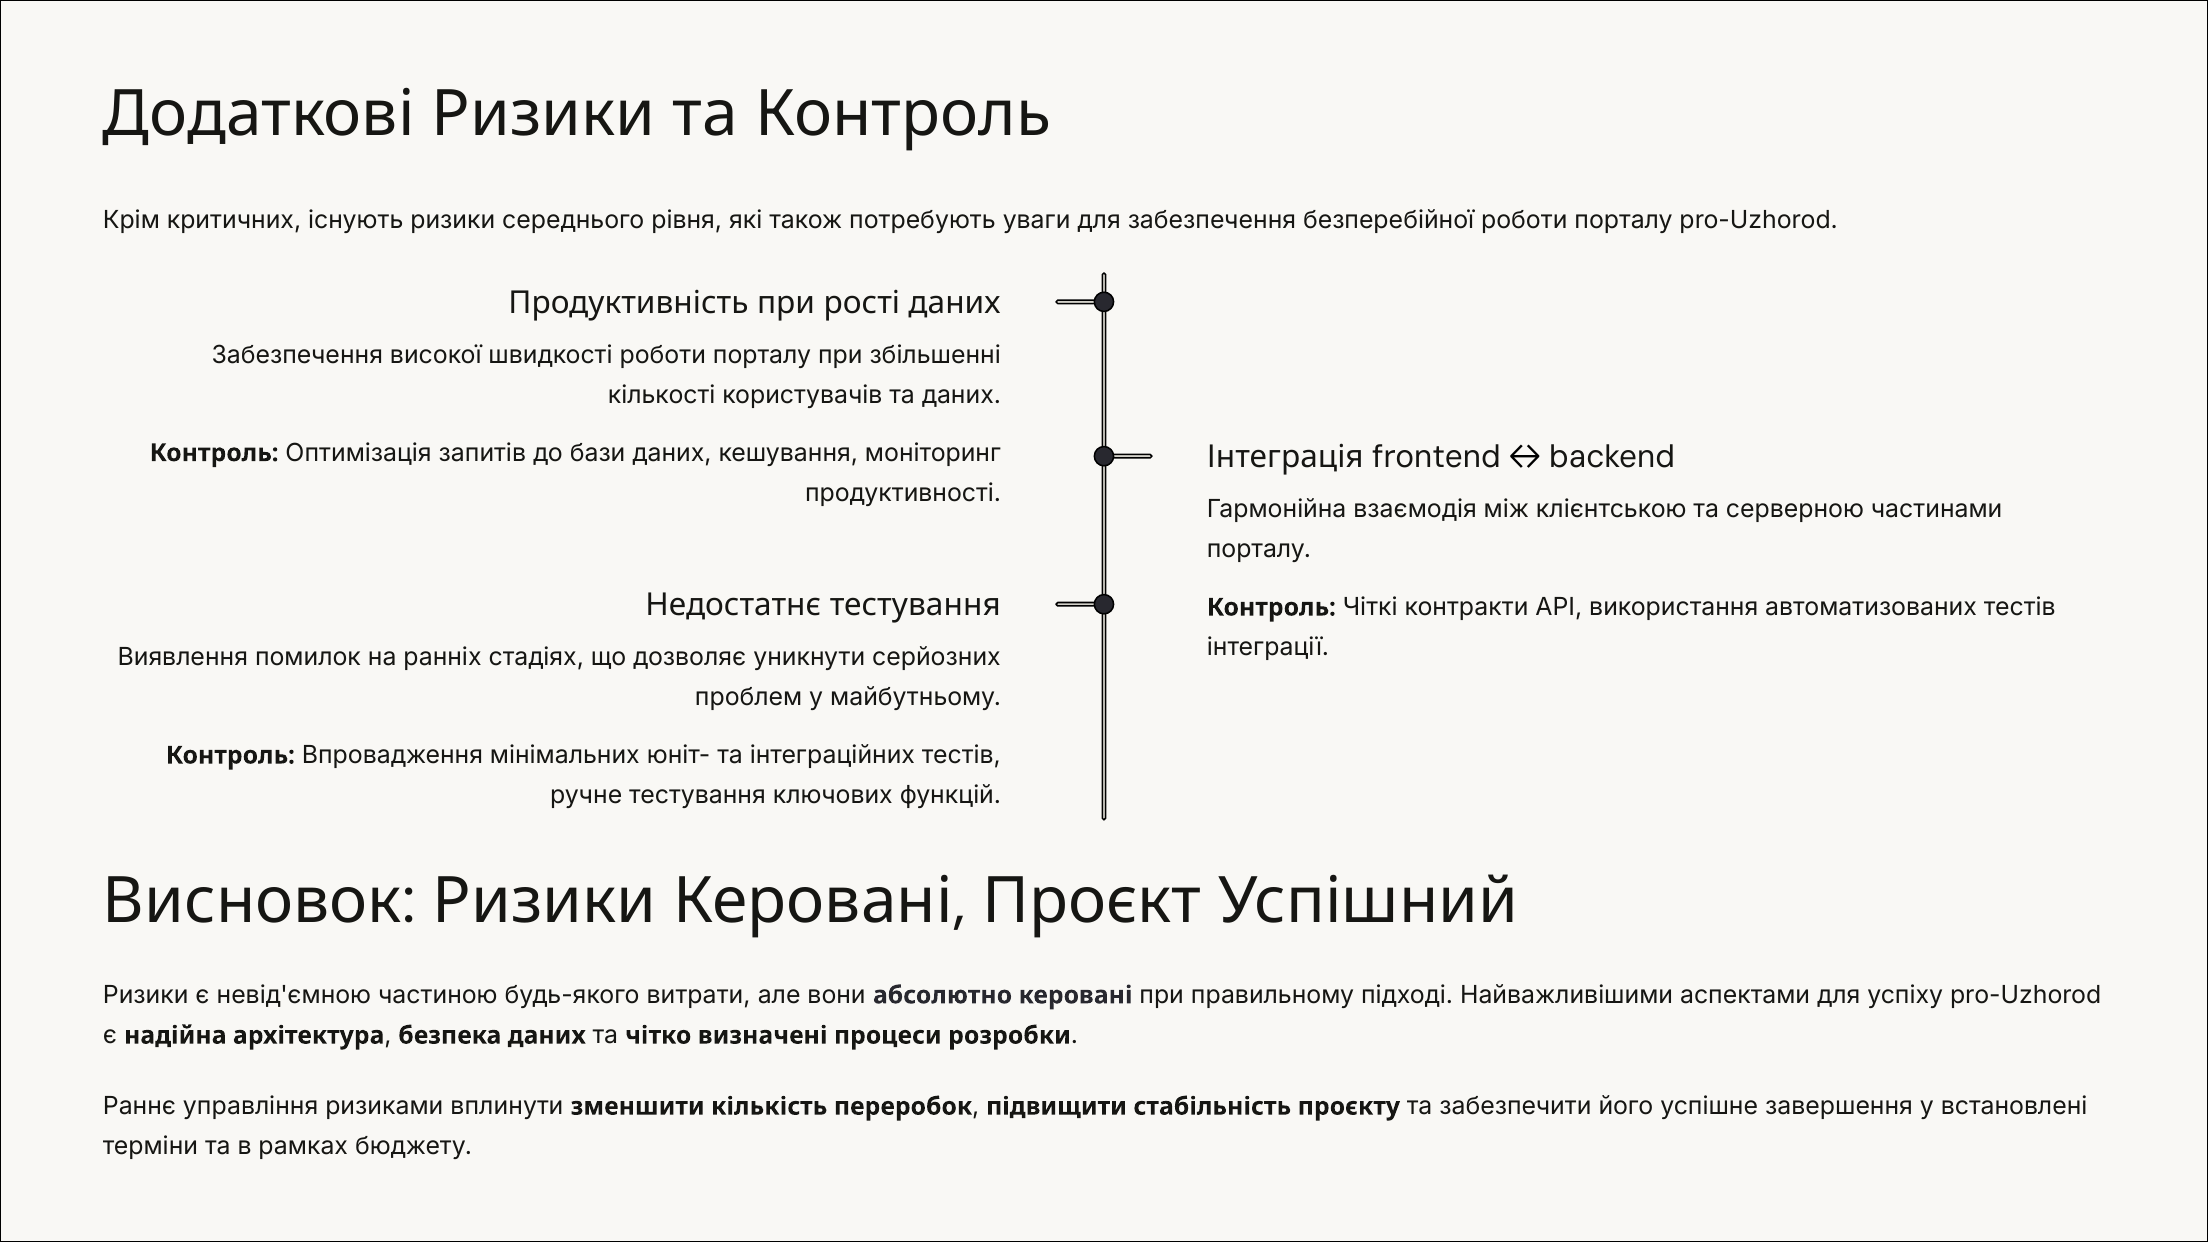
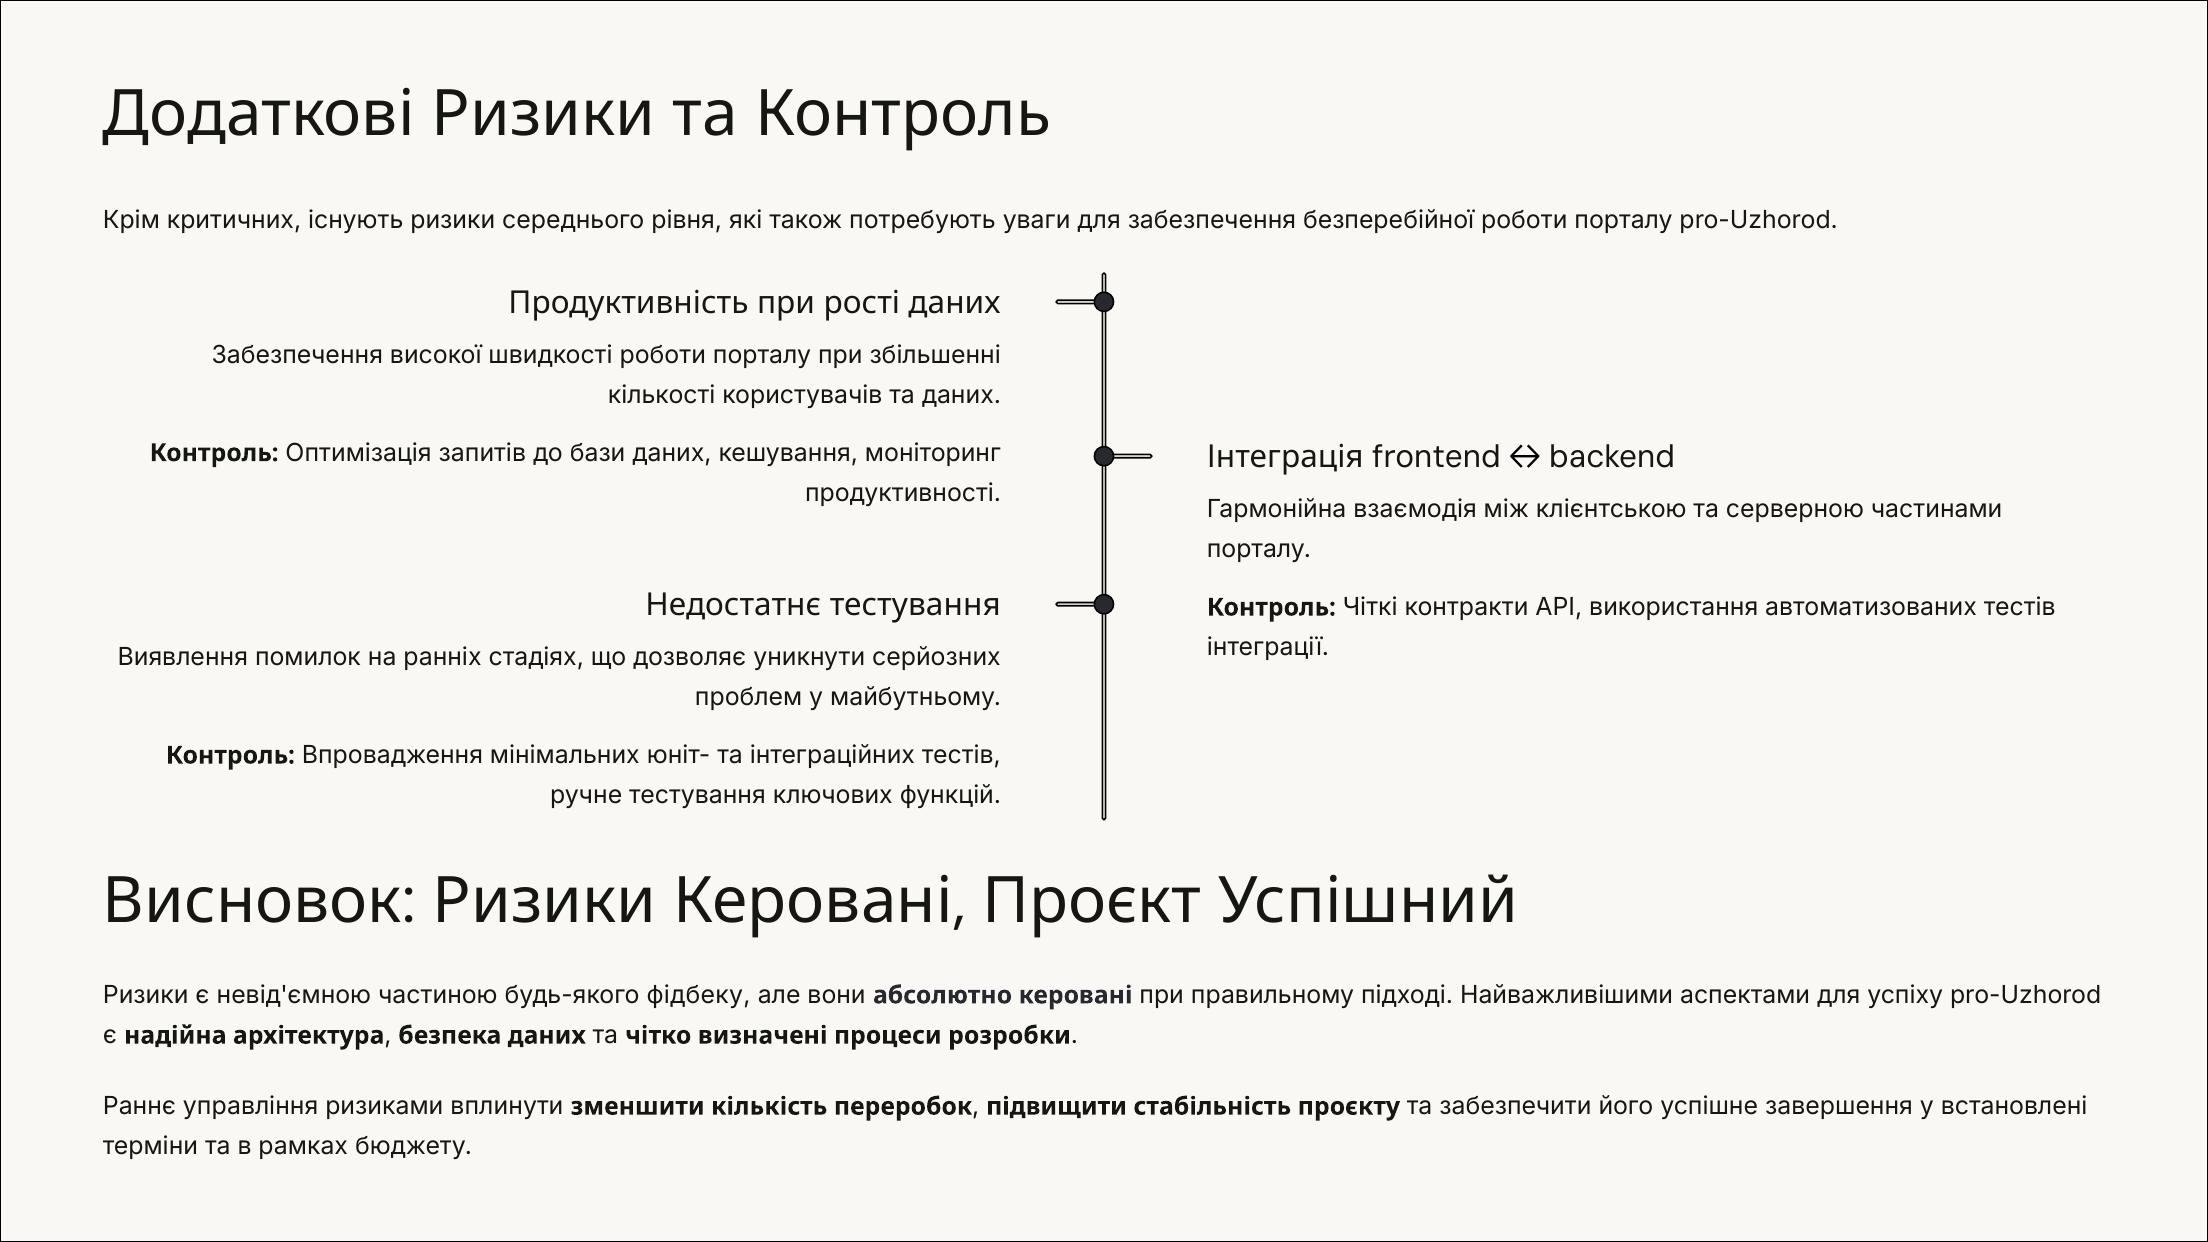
витрати: витрати -> фідбеку
